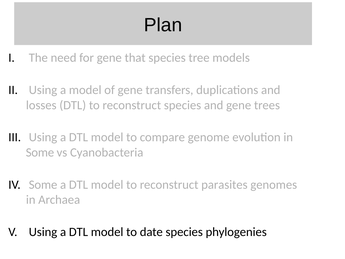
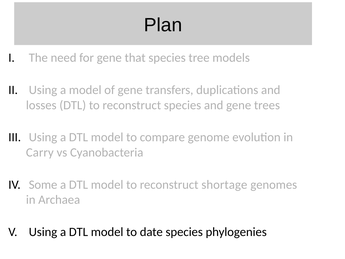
Some at (40, 152): Some -> Carry
parasites: parasites -> shortage
